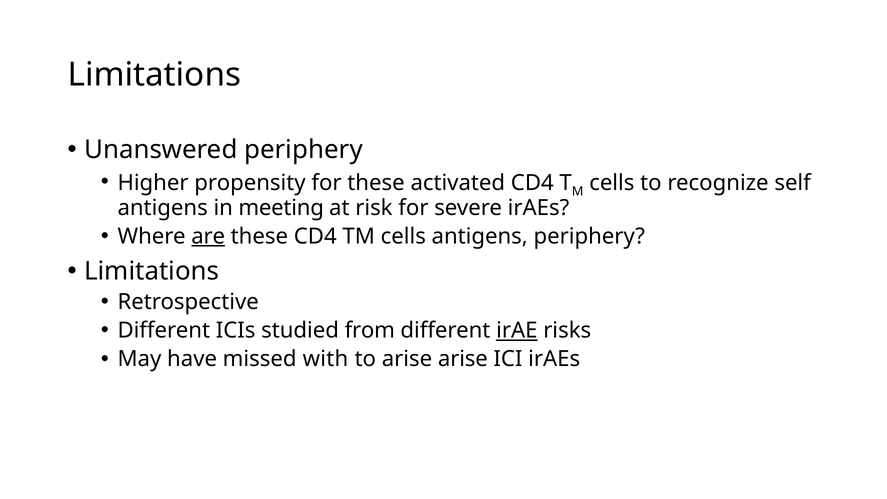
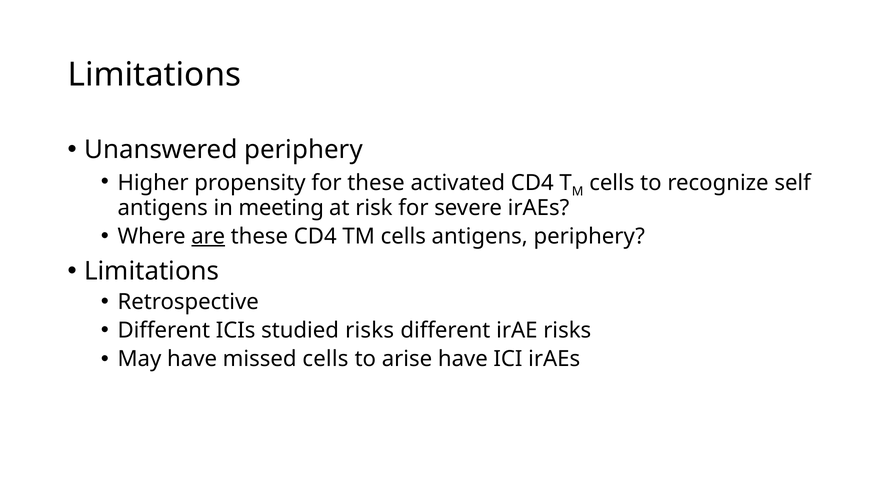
studied from: from -> risks
irAE underline: present -> none
missed with: with -> cells
arise arise: arise -> have
